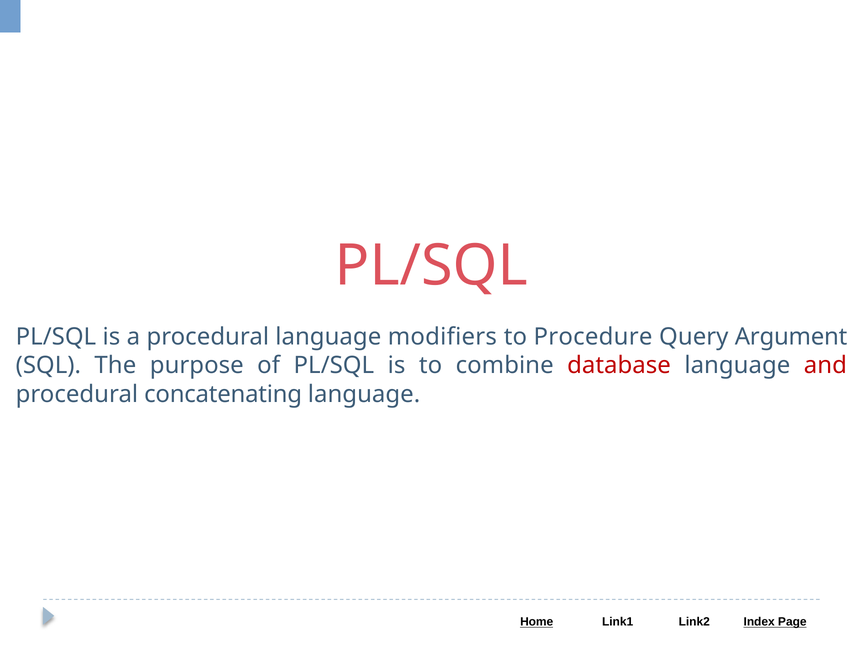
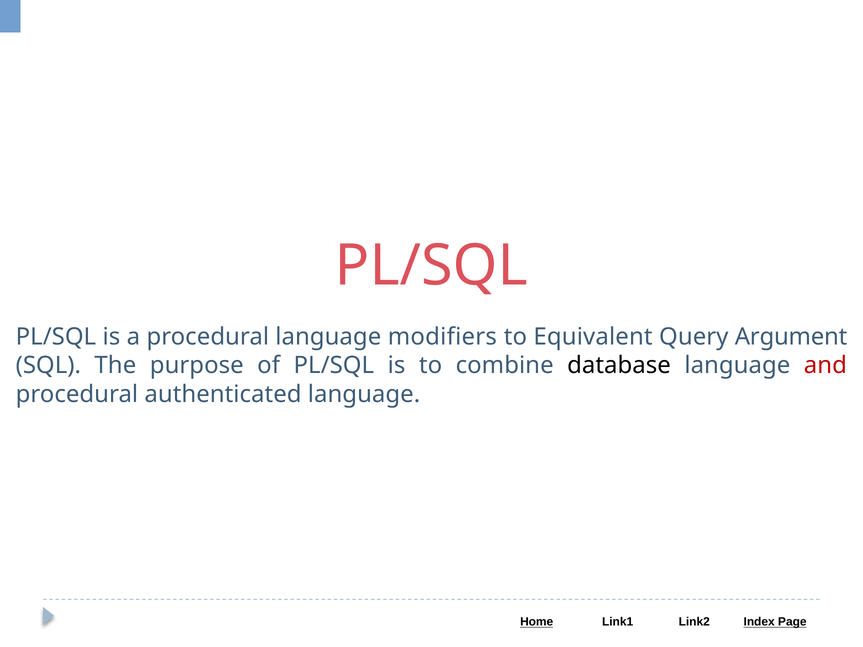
Procedure: Procedure -> Equivalent
database colour: red -> black
concatenating: concatenating -> authenticated
